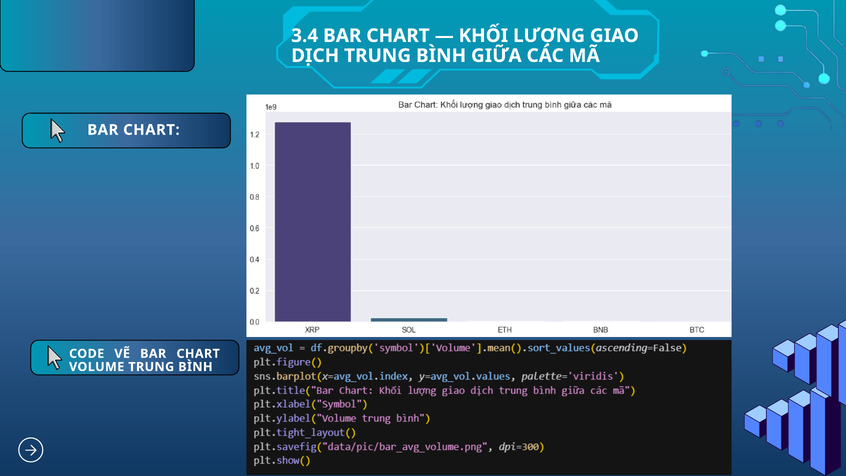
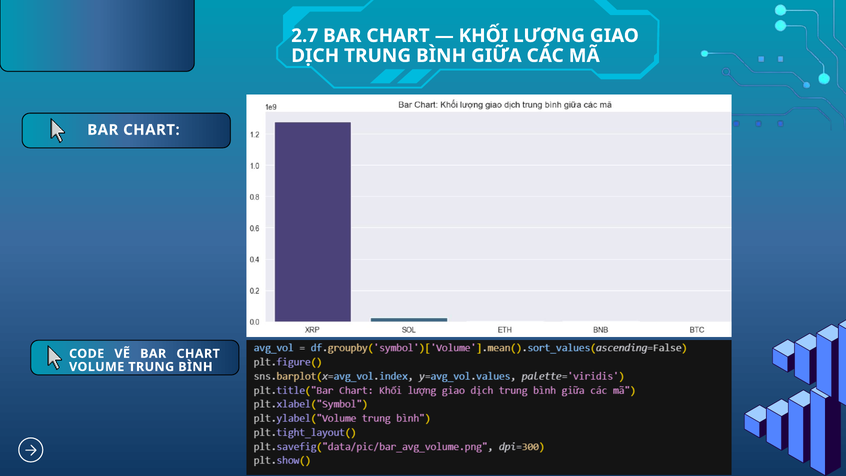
3.4: 3.4 -> 2.7
